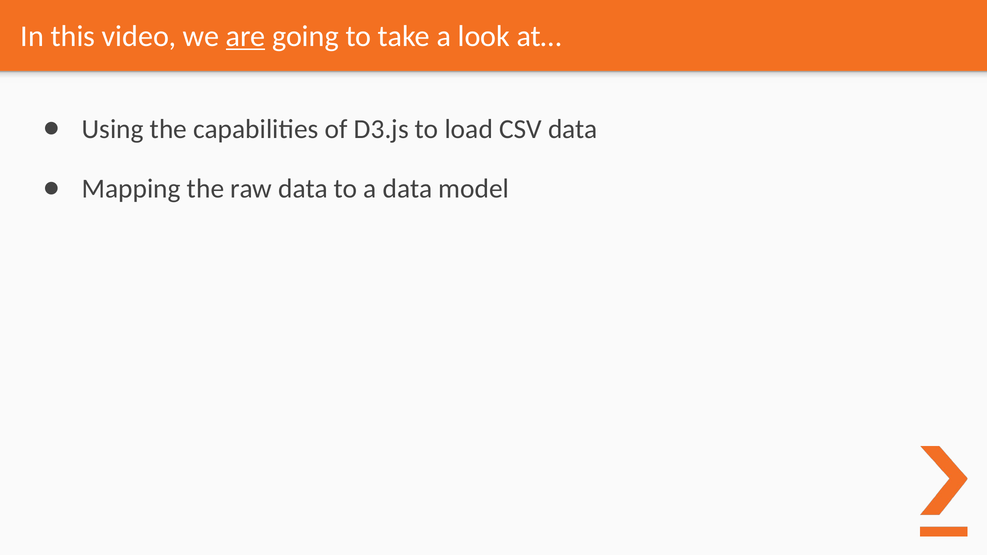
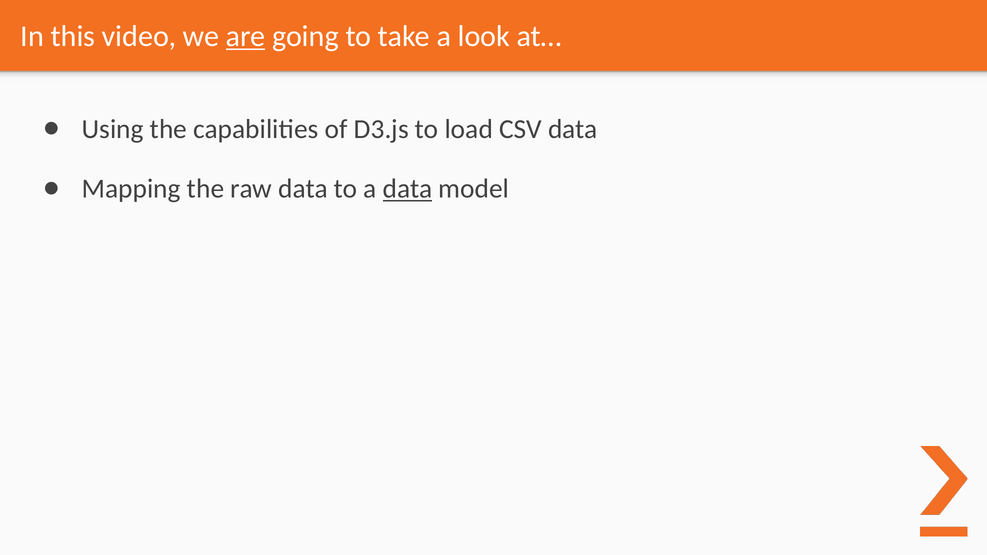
data at (408, 189) underline: none -> present
